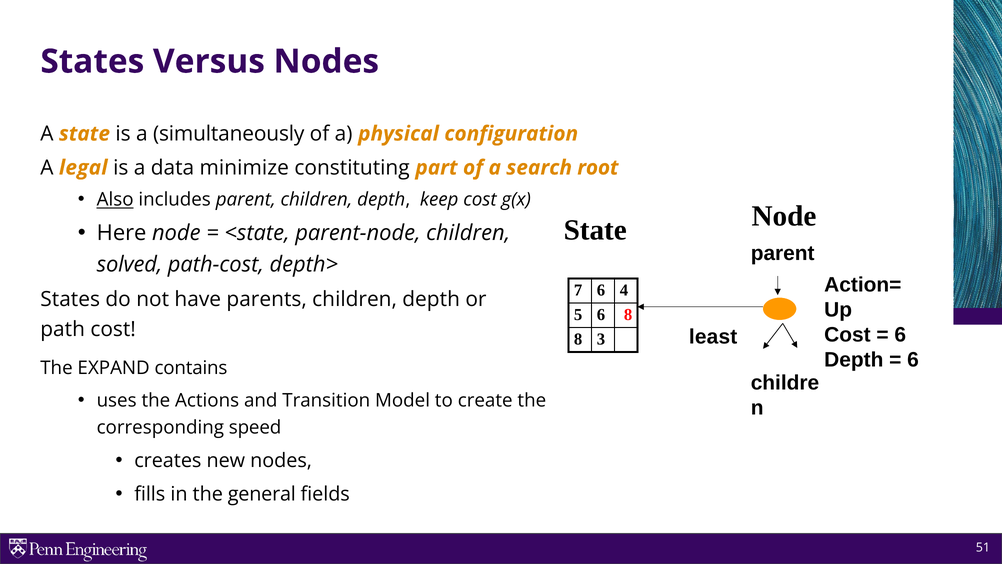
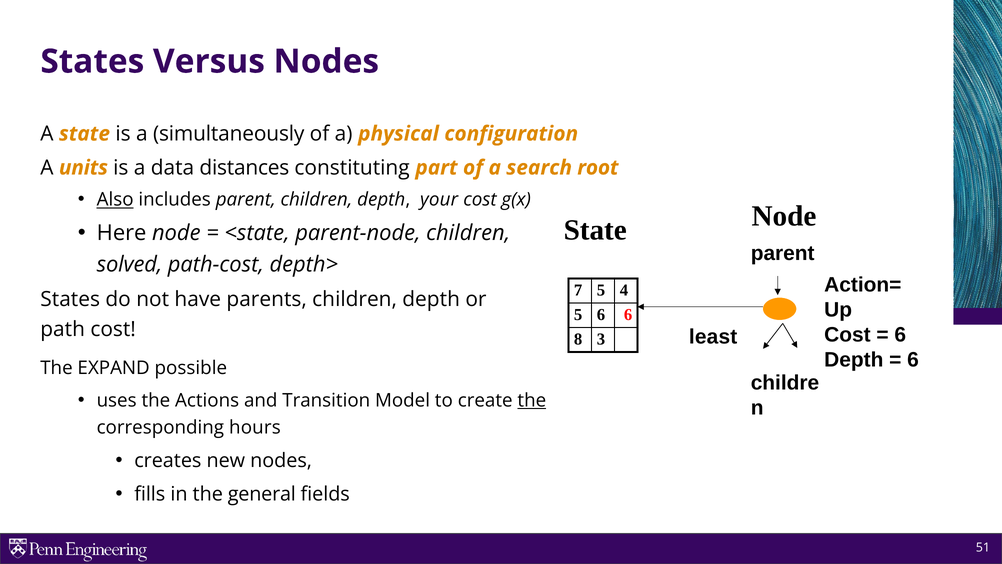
legal: legal -> units
minimize: minimize -> distances
keep: keep -> your
7 6: 6 -> 5
6 8: 8 -> 6
contains: contains -> possible
the at (532, 400) underline: none -> present
speed: speed -> hours
